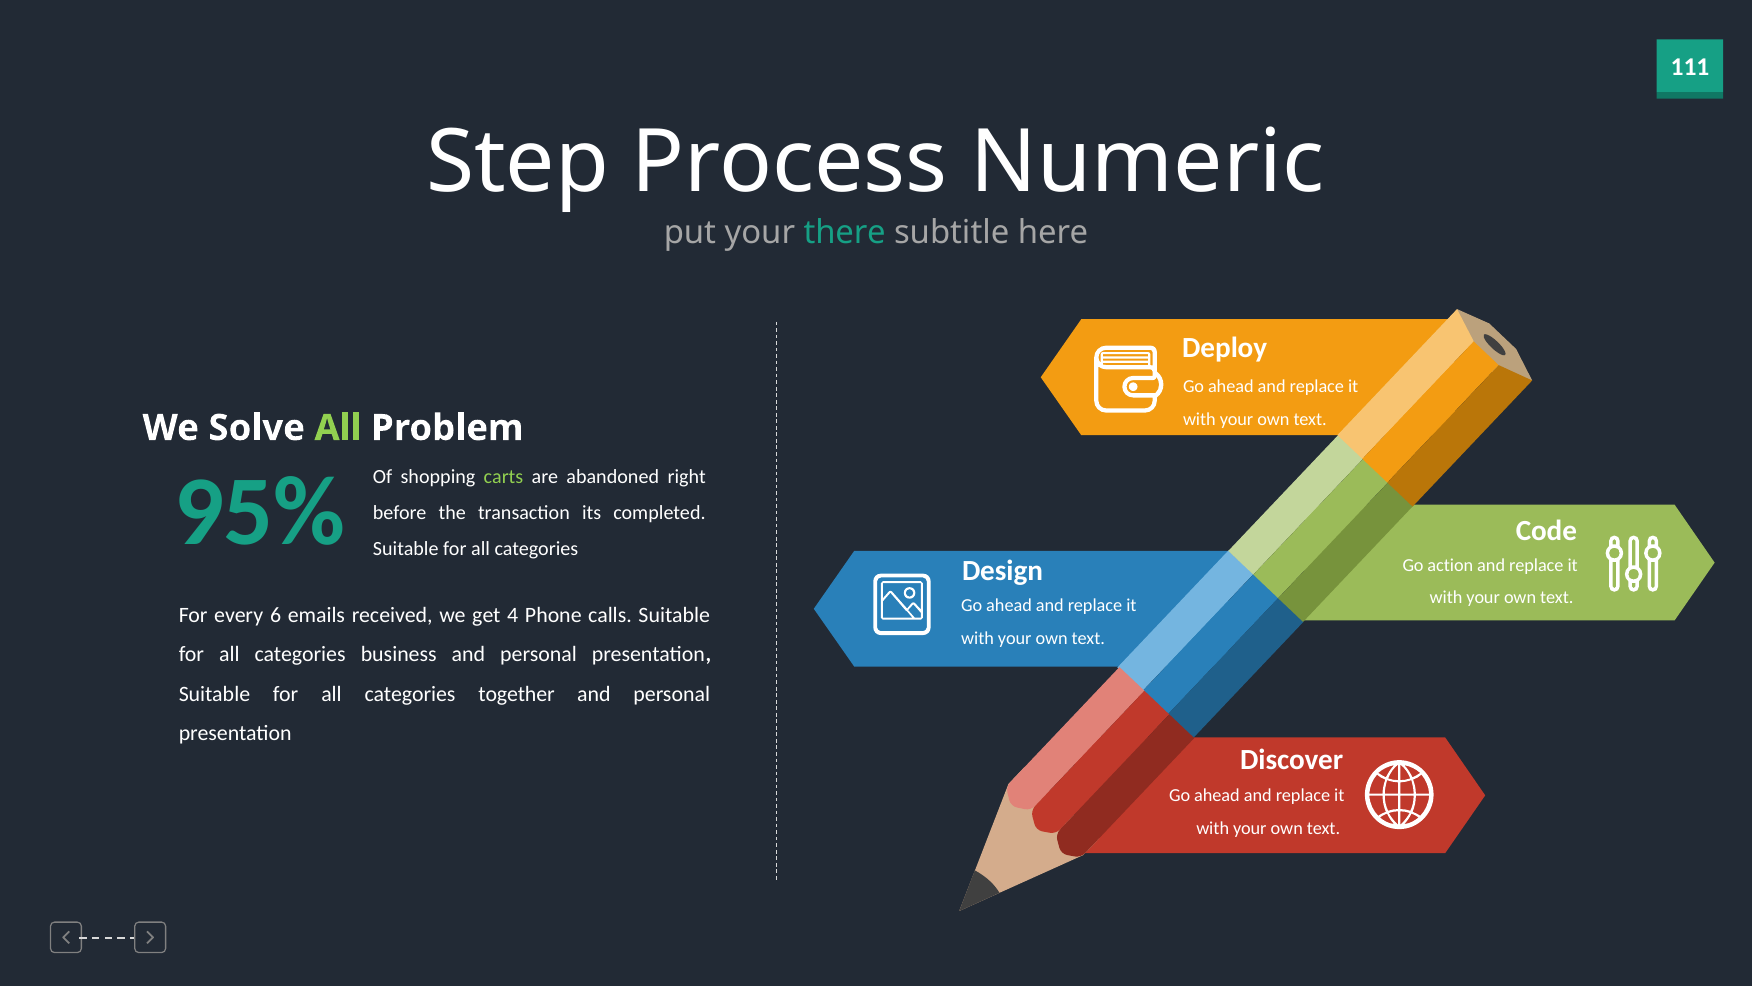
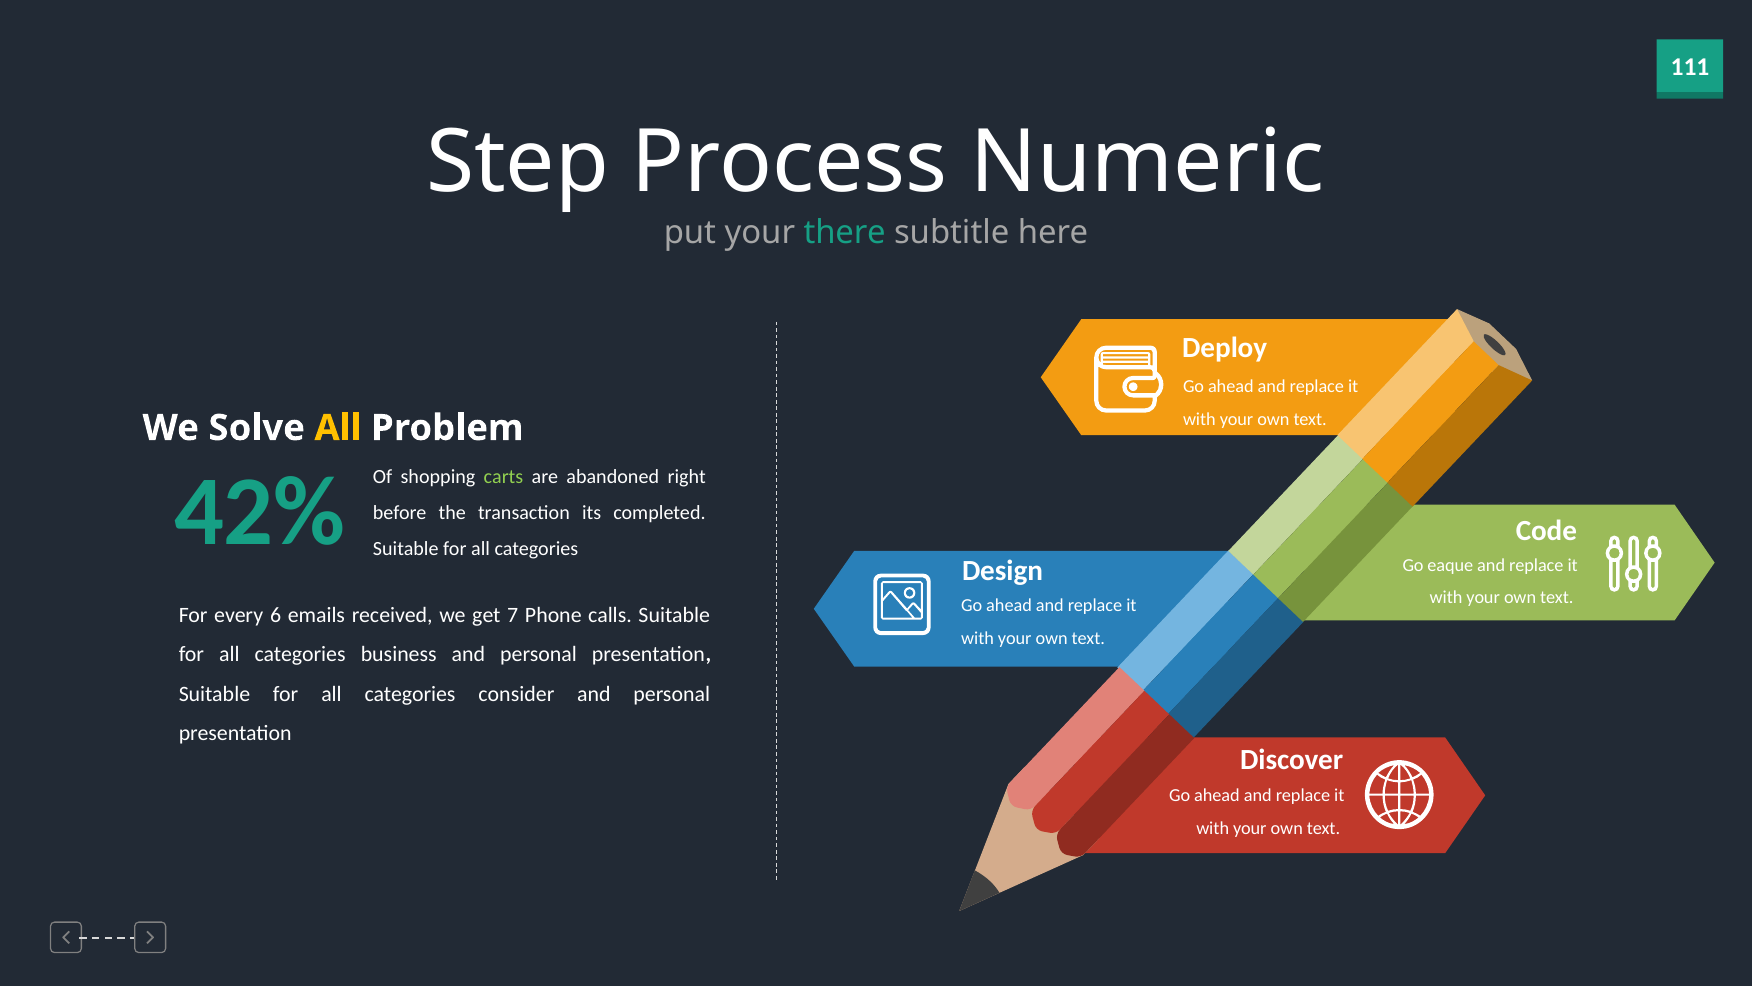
All at (338, 428) colour: light green -> yellow
95%: 95% -> 42%
action: action -> eaque
4: 4 -> 7
together: together -> consider
